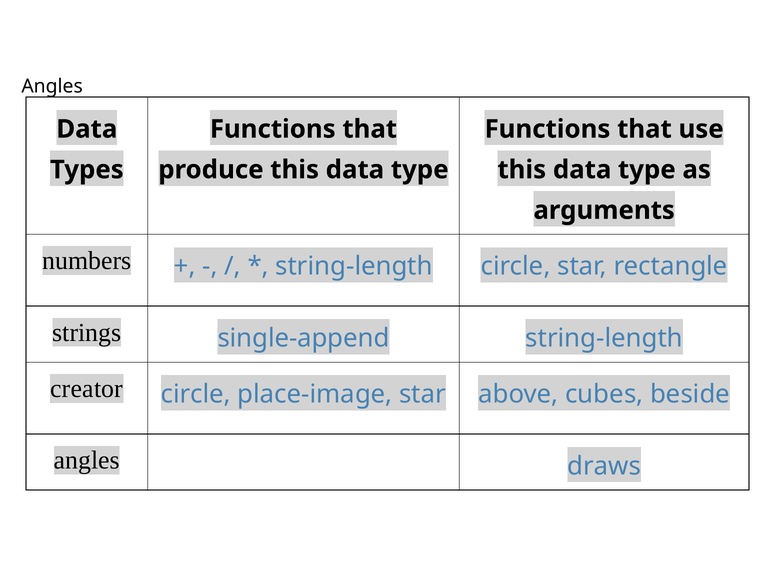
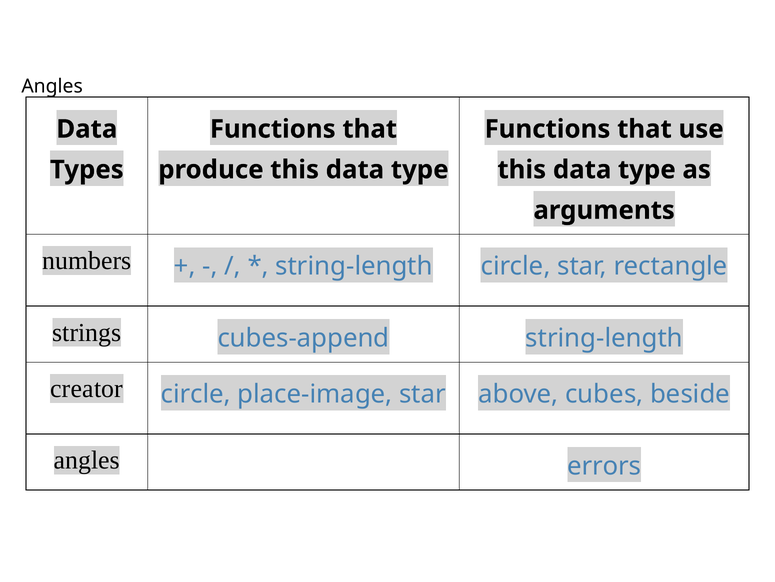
single-append: single-append -> cubes-append
draws: draws -> errors
